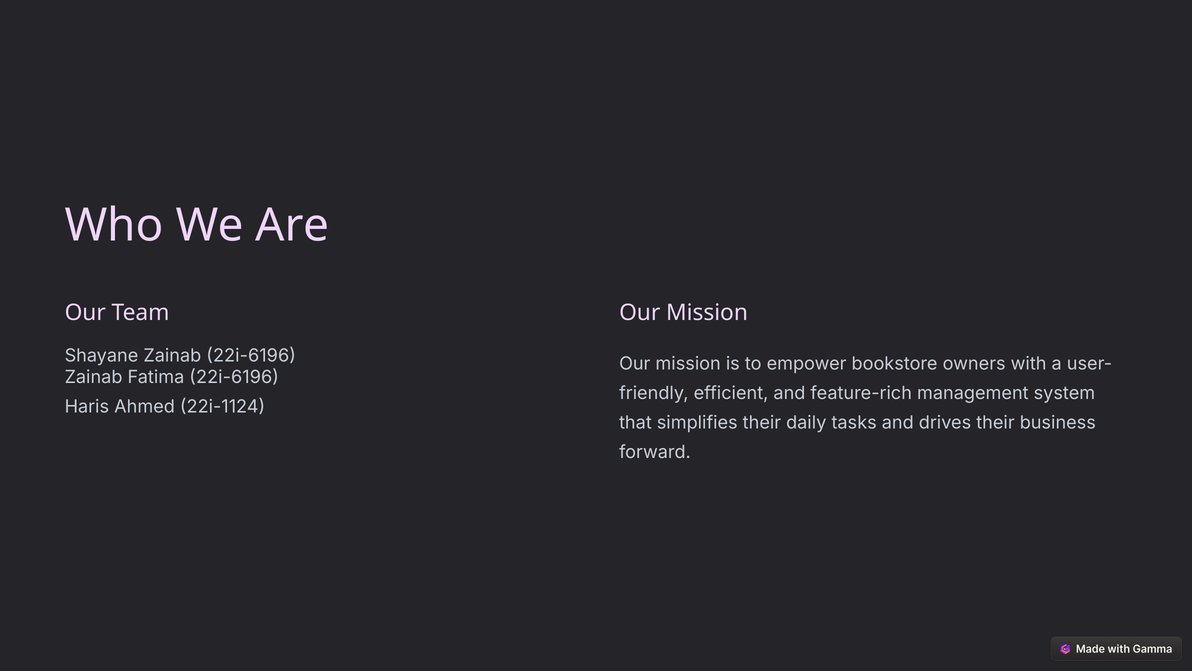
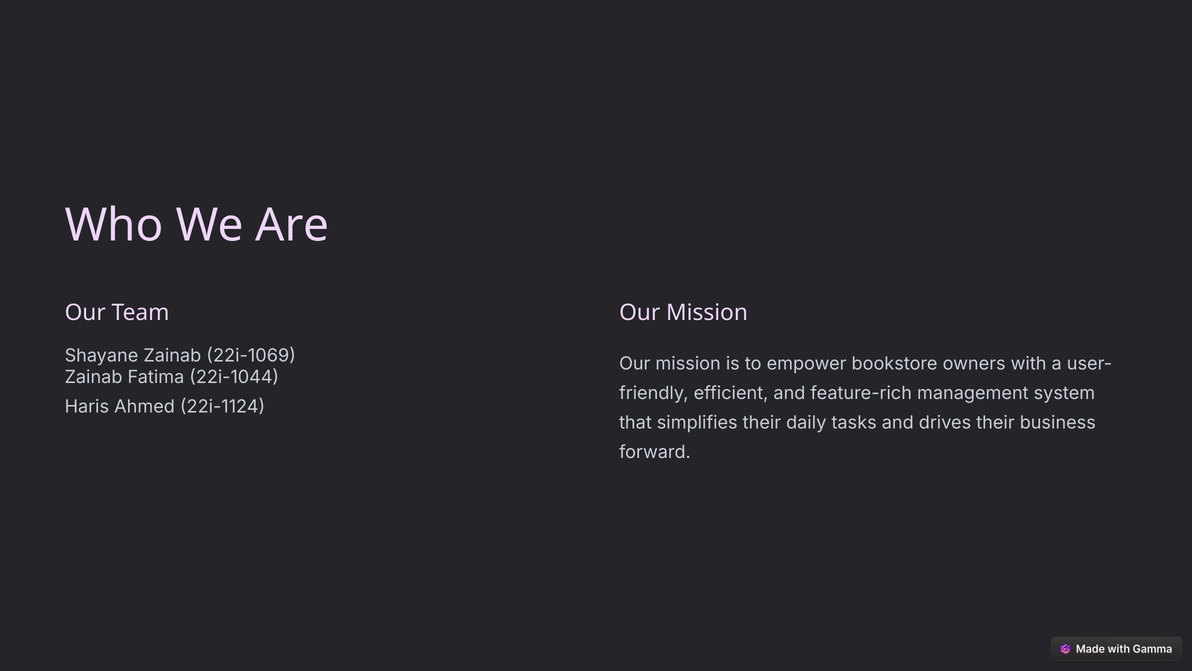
Zainab 22i-6196: 22i-6196 -> 22i-1069
Fatima 22i-6196: 22i-6196 -> 22i-1044
